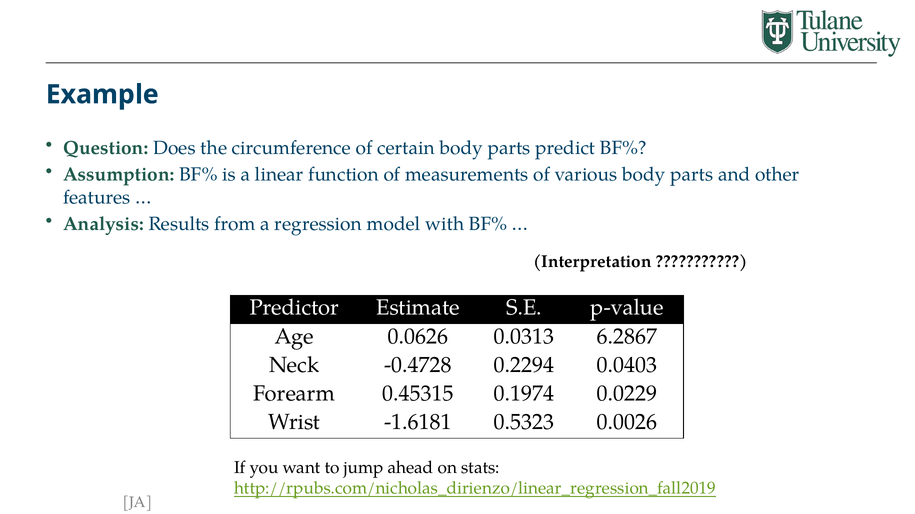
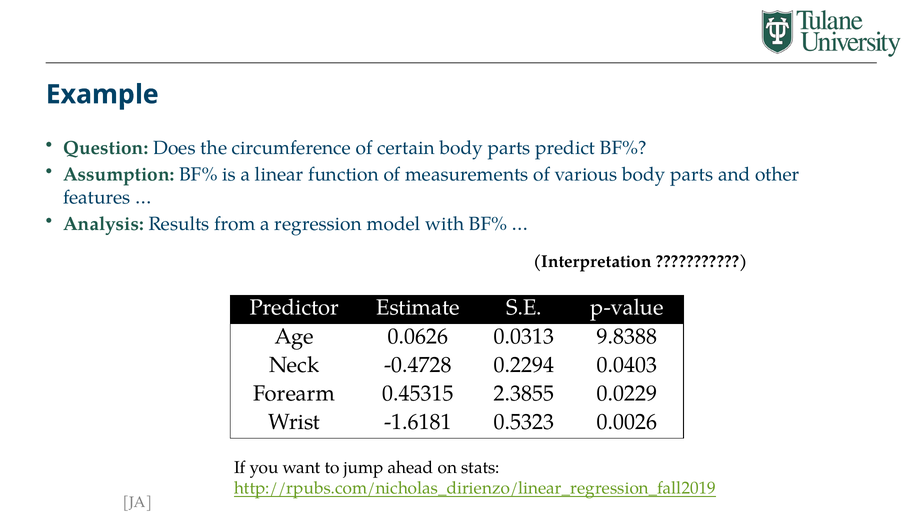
6.2867: 6.2867 -> 9.8388
0.1974: 0.1974 -> 2.3855
